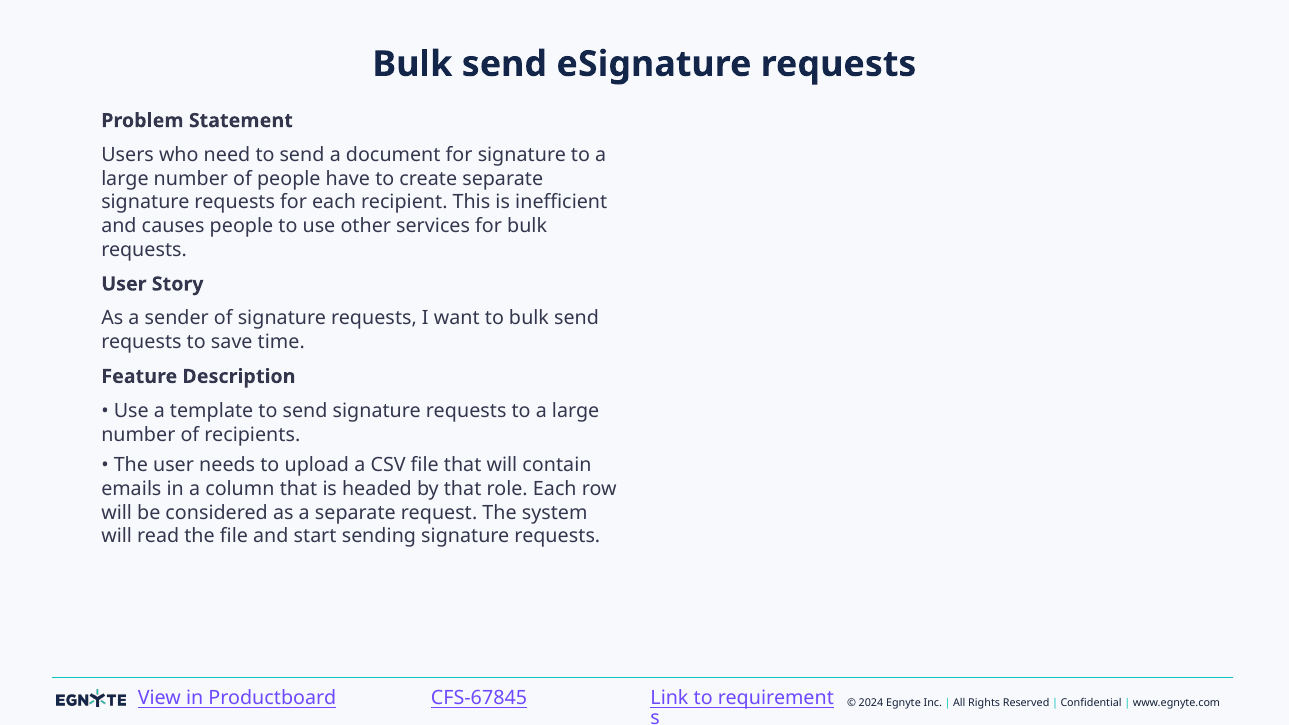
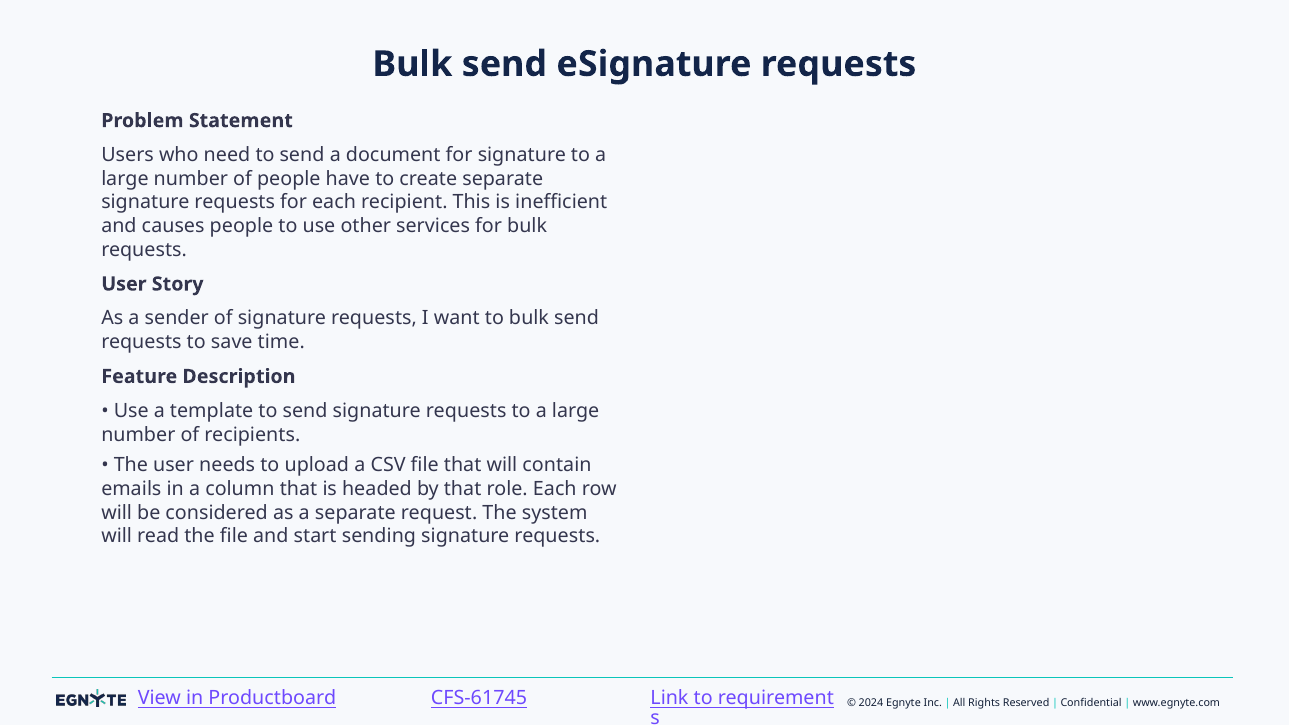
CFS-67845: CFS-67845 -> CFS-61745
